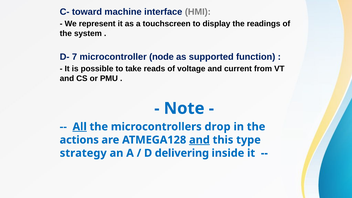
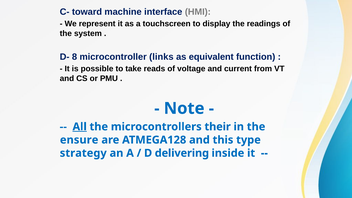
7: 7 -> 8
node: node -> links
supported: supported -> equivalent
drop: drop -> their
actions: actions -> ensure
and at (199, 140) underline: present -> none
